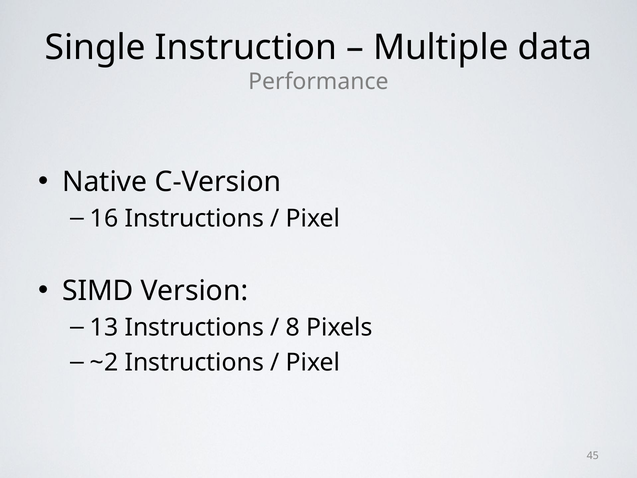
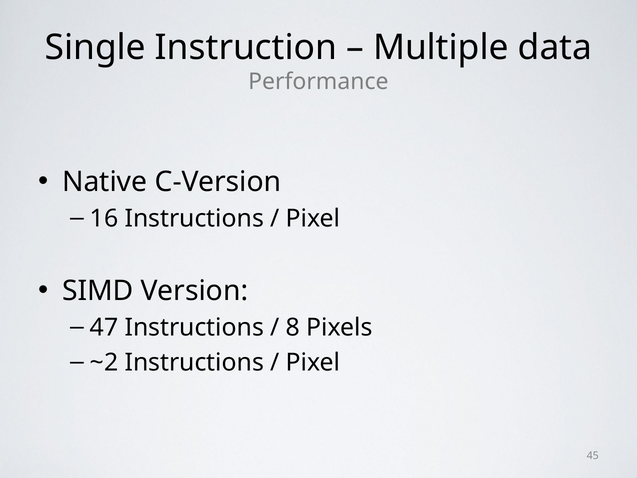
13: 13 -> 47
